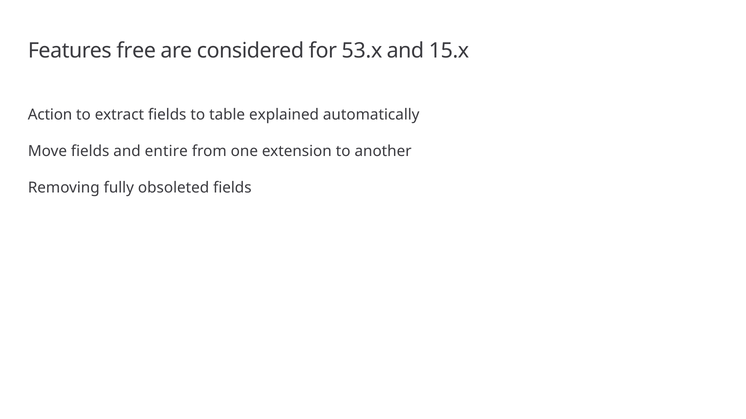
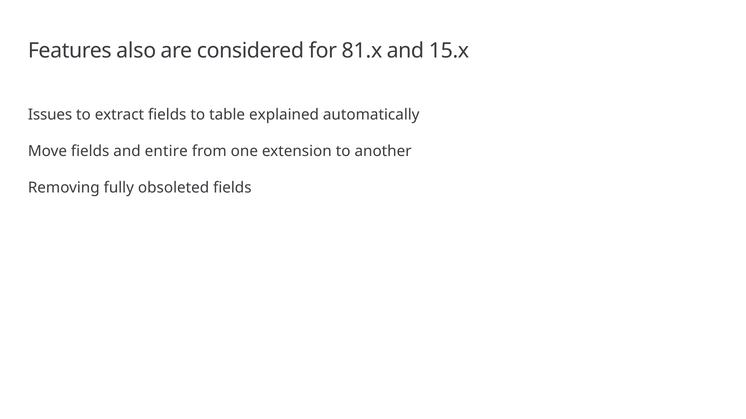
free: free -> also
53.x: 53.x -> 81.x
Action: Action -> Issues
